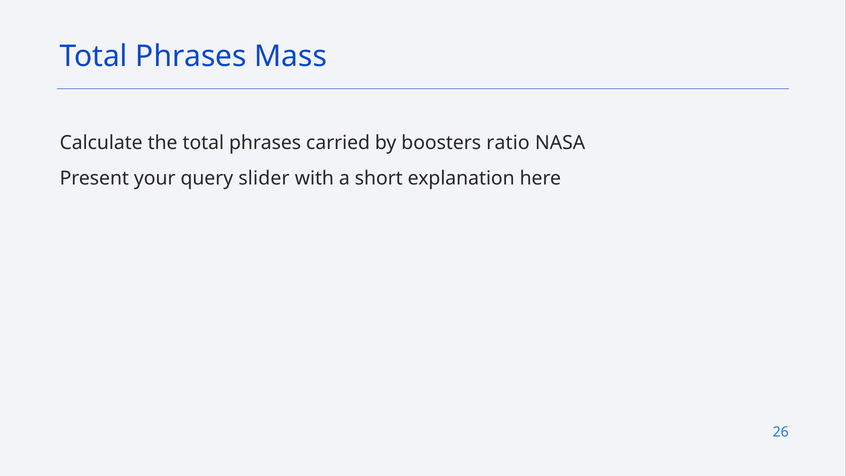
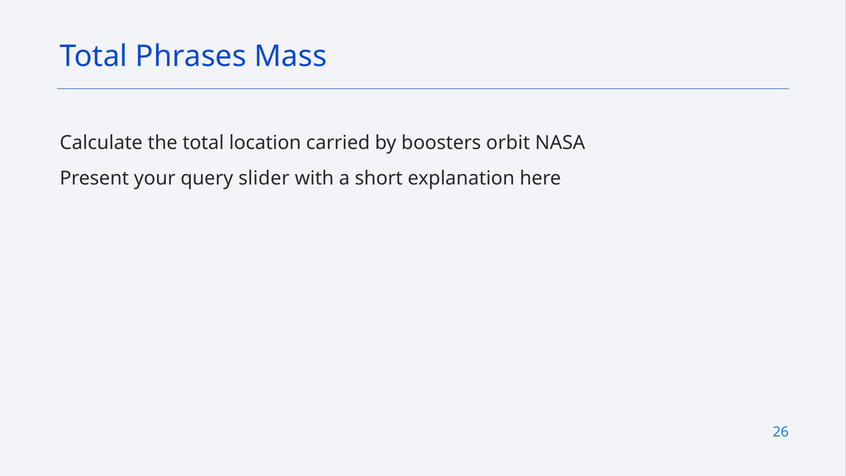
the total phrases: phrases -> location
ratio: ratio -> orbit
